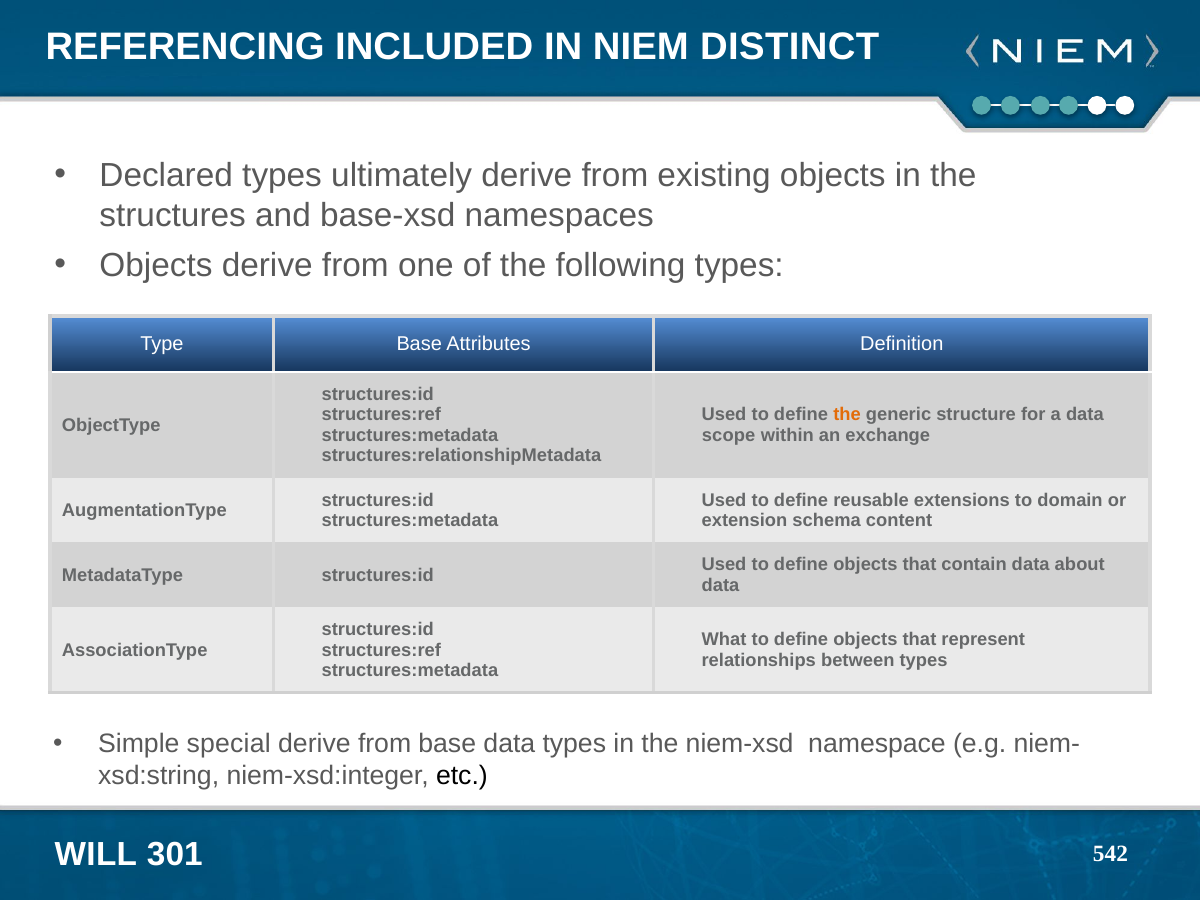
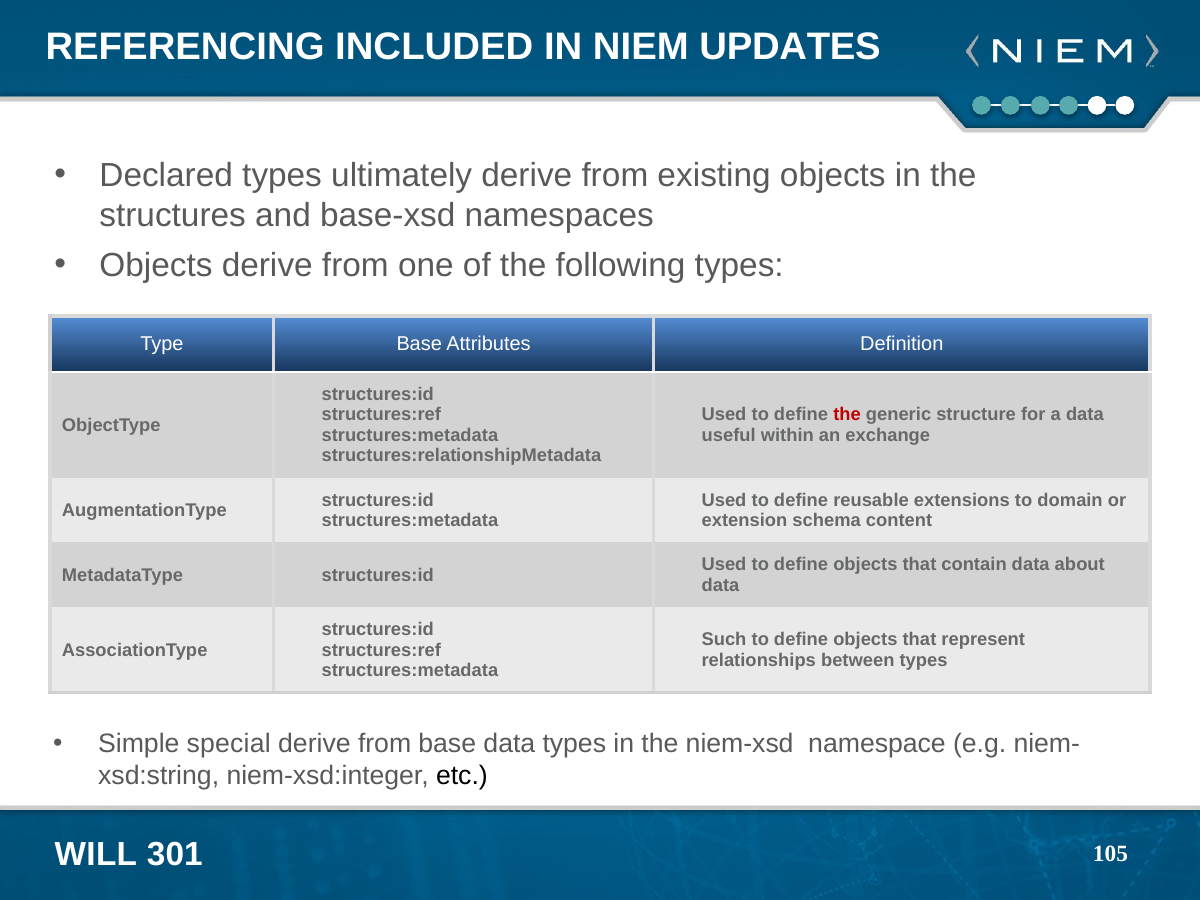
DISTINCT: DISTINCT -> UPDATES
the at (847, 415) colour: orange -> red
scope: scope -> useful
What: What -> Such
542: 542 -> 105
